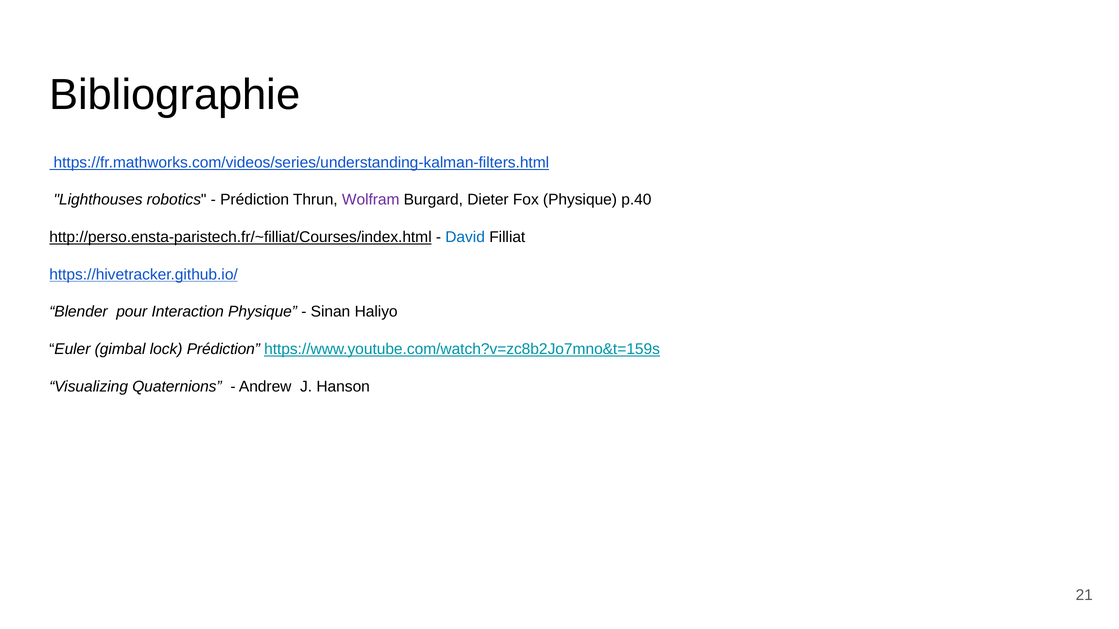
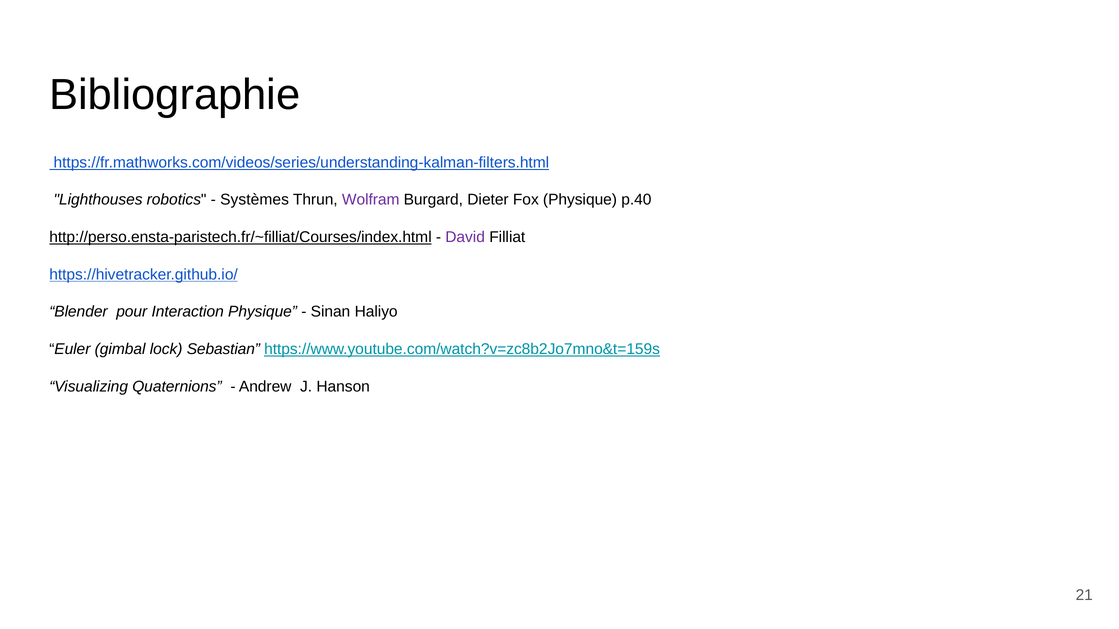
Prédiction at (255, 200): Prédiction -> Systèmes
David colour: blue -> purple
lock Prédiction: Prédiction -> Sebastian
